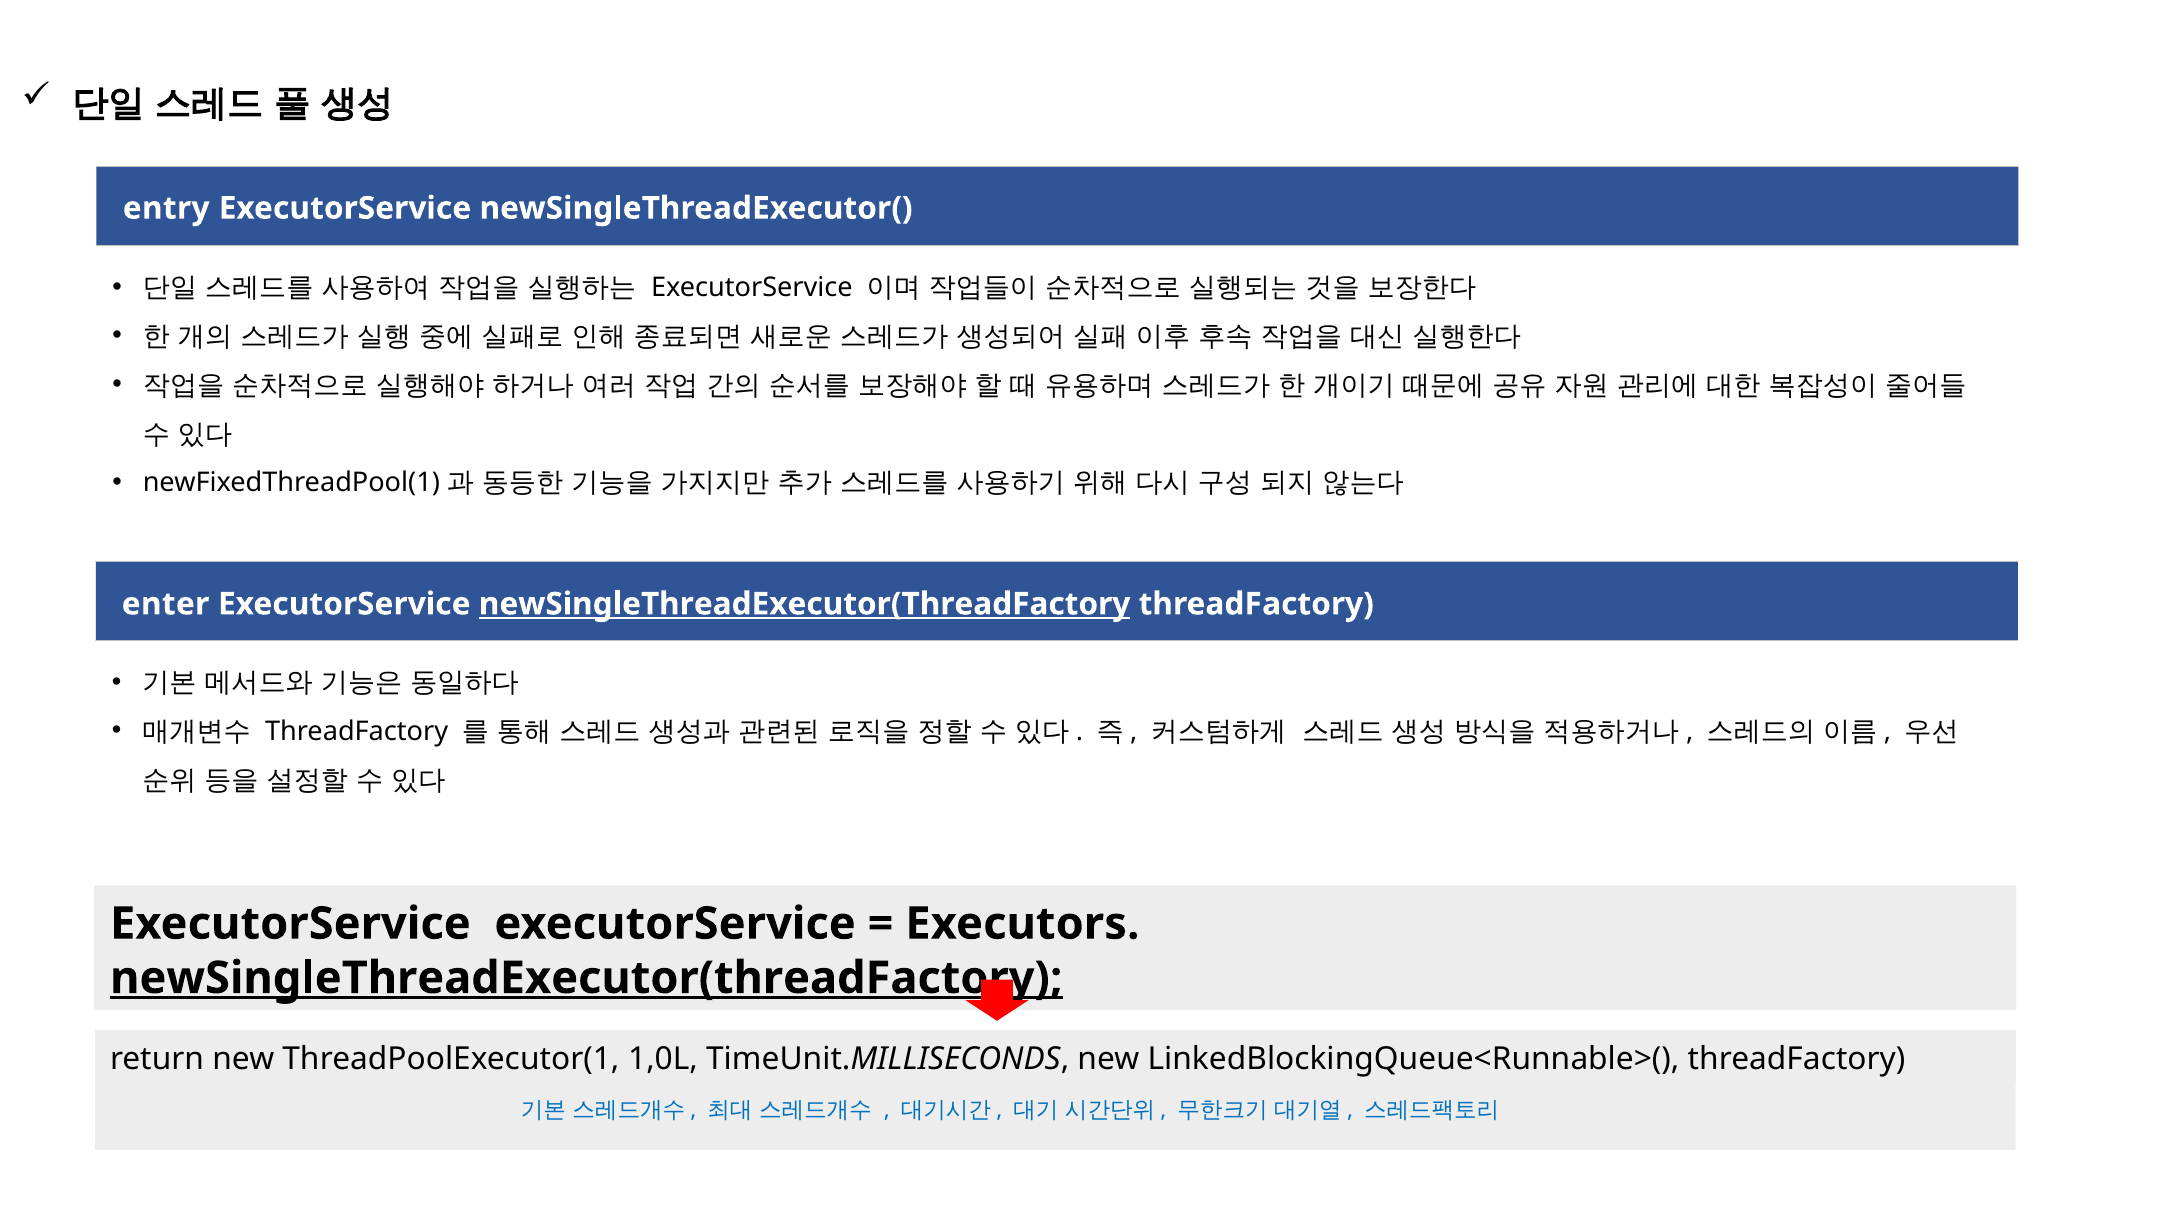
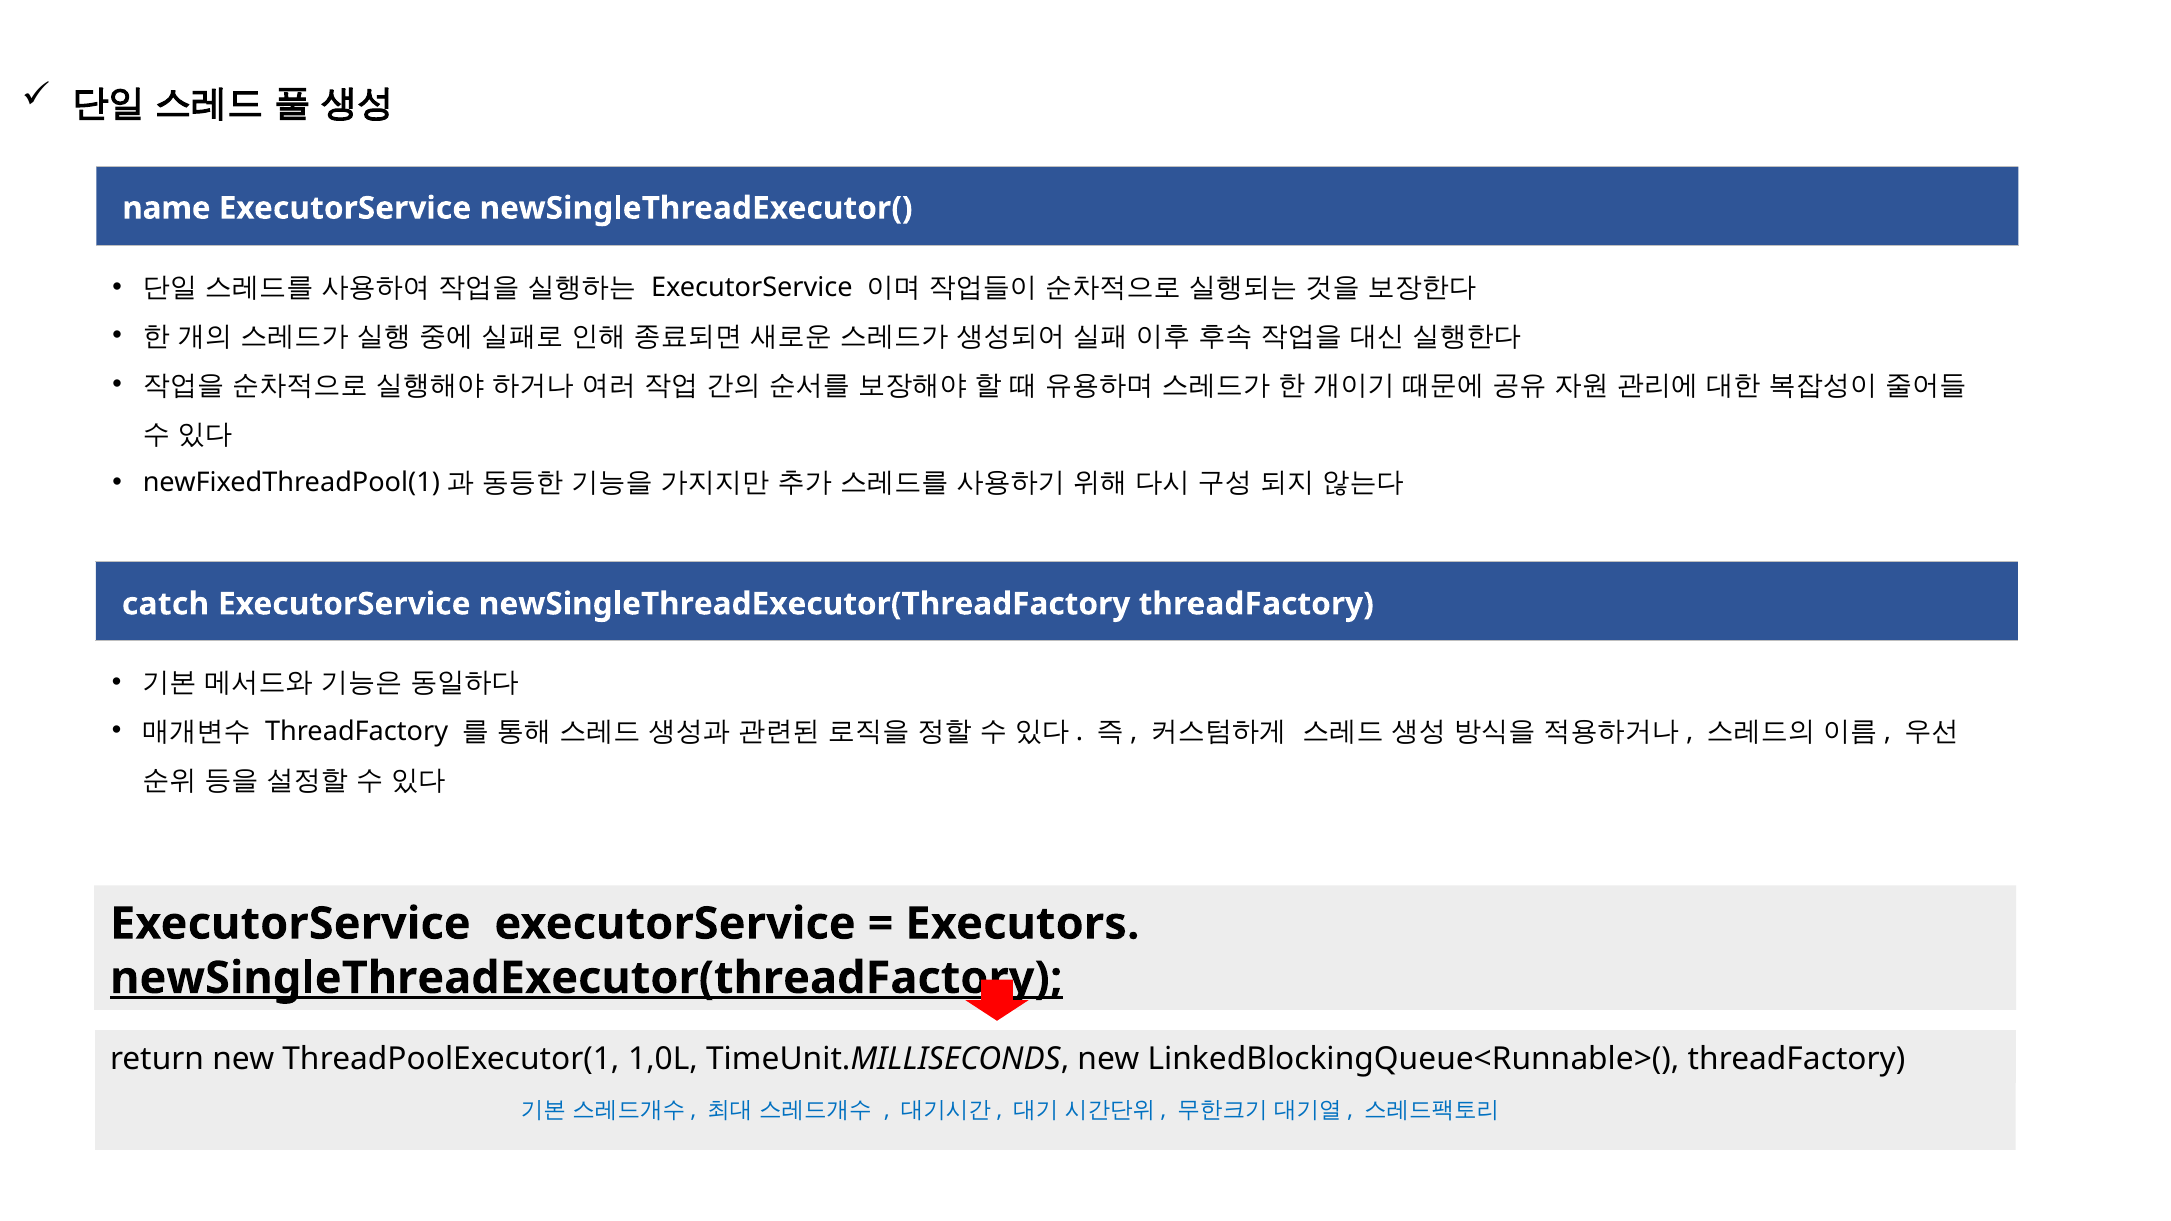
entry: entry -> name
enter: enter -> catch
newSingleThreadExecutor(ThreadFactory at (805, 604) underline: present -> none
